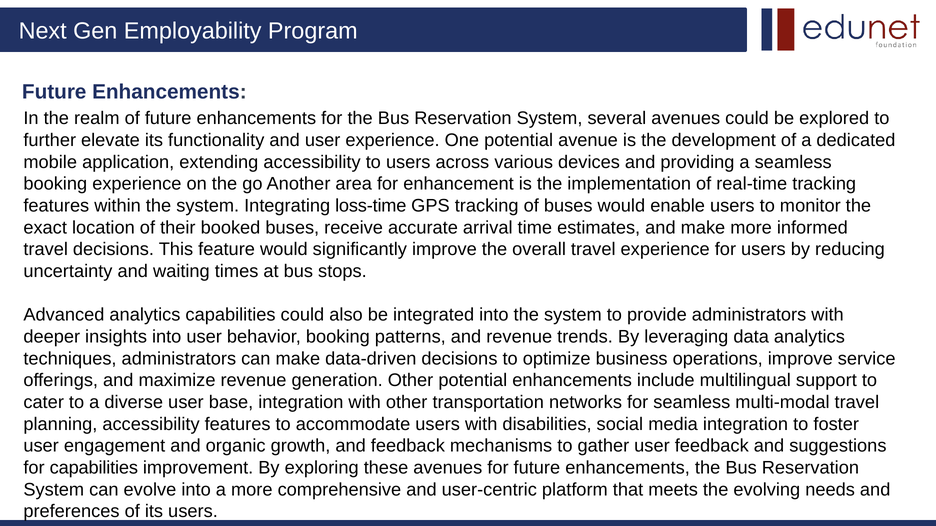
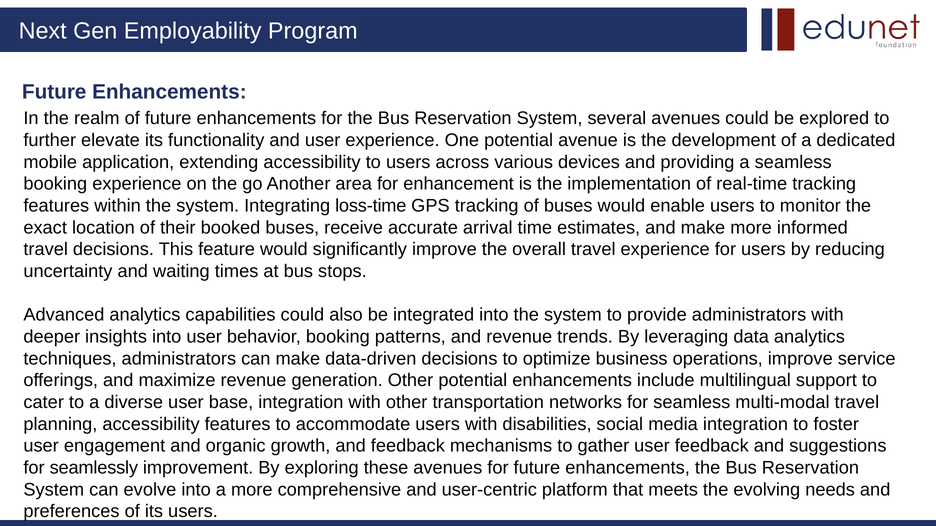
for capabilities: capabilities -> seamlessly
